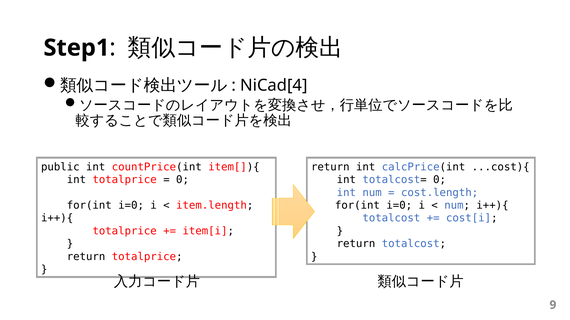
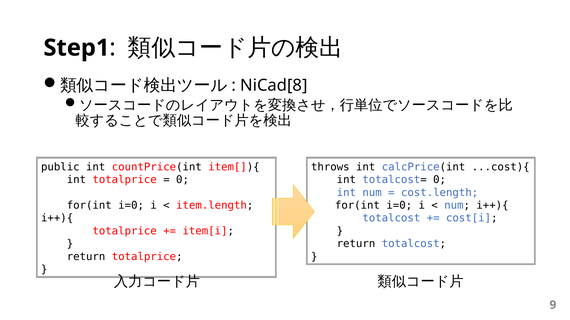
NiCad[4: NiCad[4 -> NiCad[8
return at (330, 167): return -> throws
